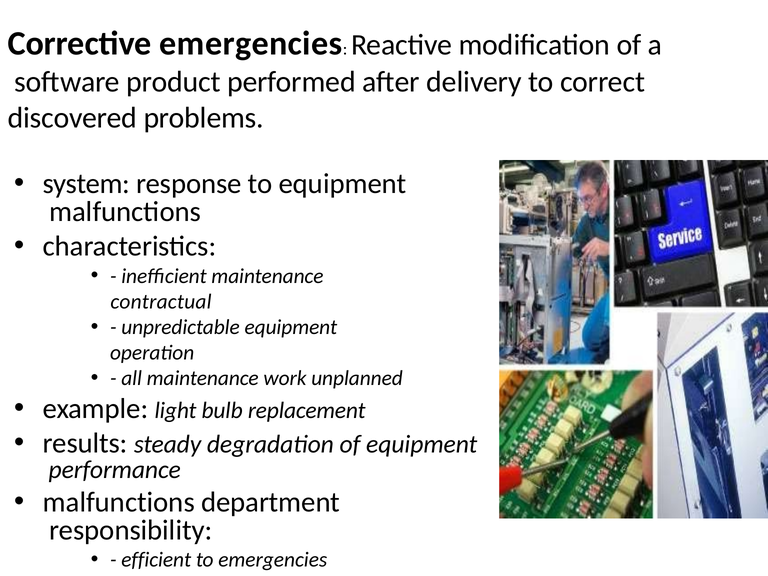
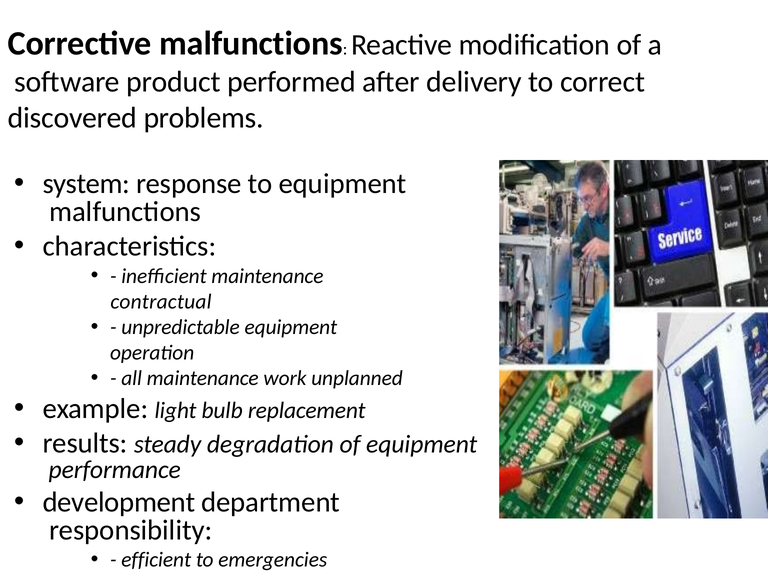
Corrective emergencies: emergencies -> malfunctions
malfunctions at (119, 502): malfunctions -> development
